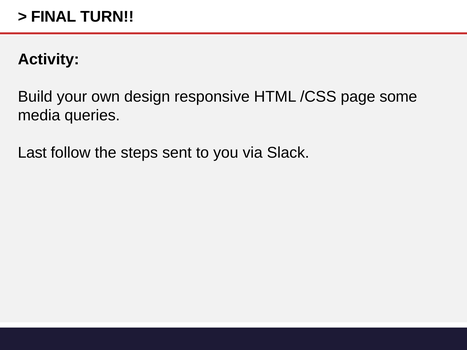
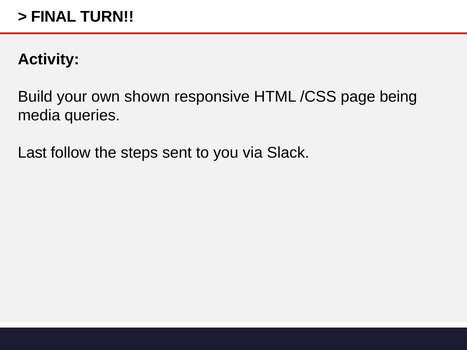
design: design -> shown
some: some -> being
